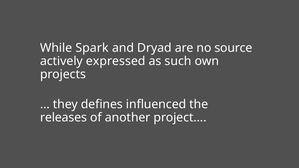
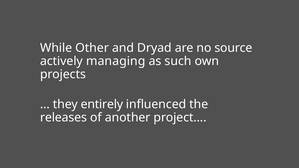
Spark: Spark -> Other
expressed: expressed -> managing
defines: defines -> entirely
